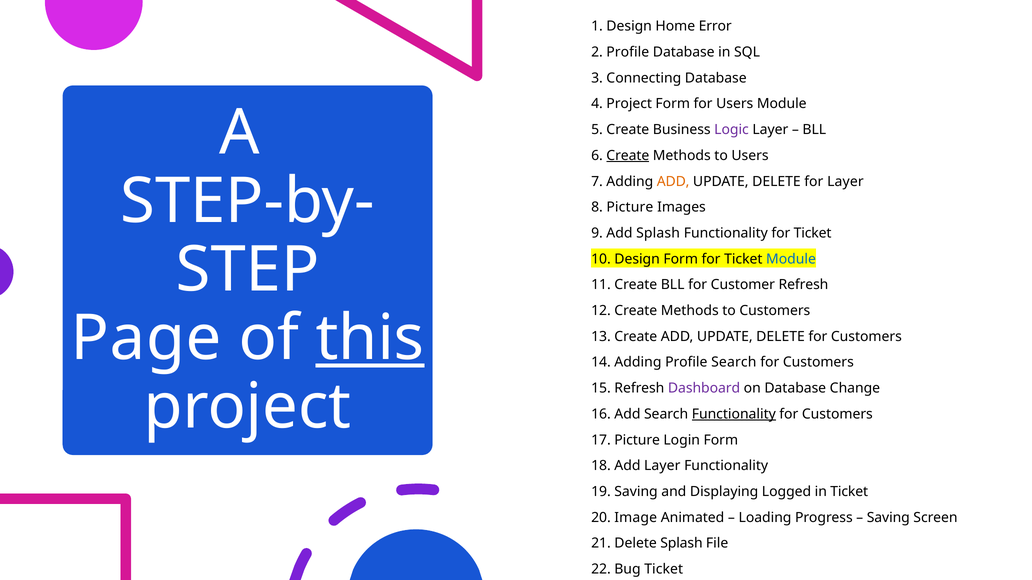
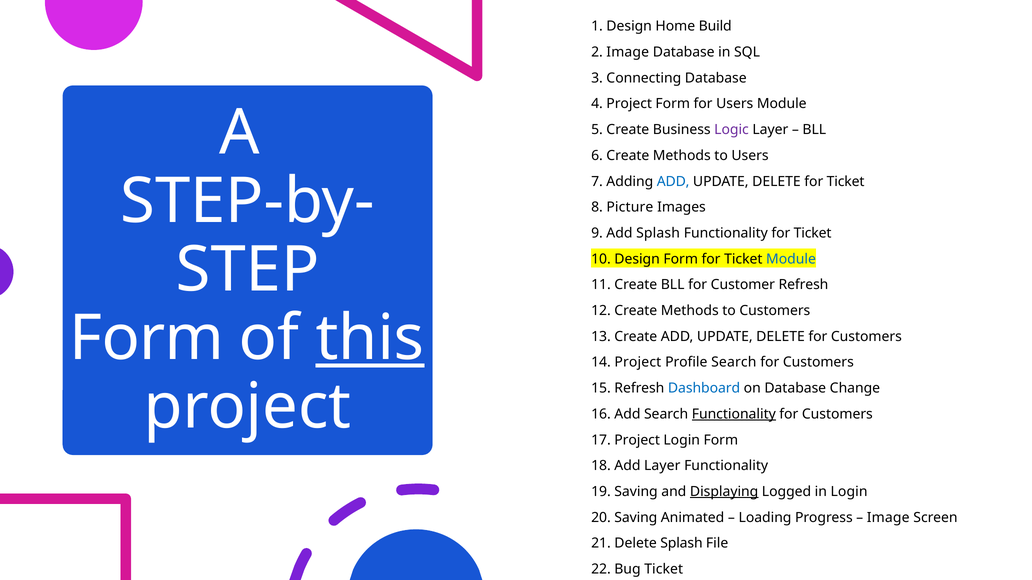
Error: Error -> Build
2 Profile: Profile -> Image
Create at (628, 156) underline: present -> none
ADD at (673, 182) colour: orange -> blue
DELETE for Layer: Layer -> Ticket
Page at (146, 339): Page -> Form
14 Adding: Adding -> Project
Dashboard colour: purple -> blue
17 Picture: Picture -> Project
Displaying underline: none -> present
in Ticket: Ticket -> Login
20 Image: Image -> Saving
Saving at (888, 518): Saving -> Image
